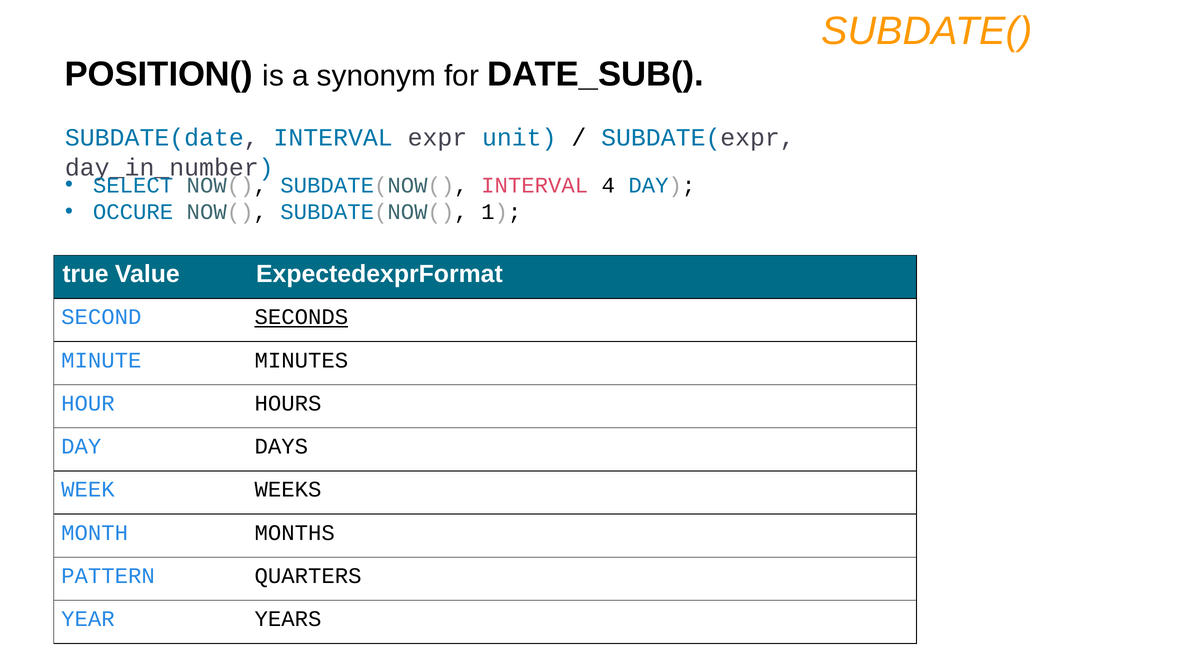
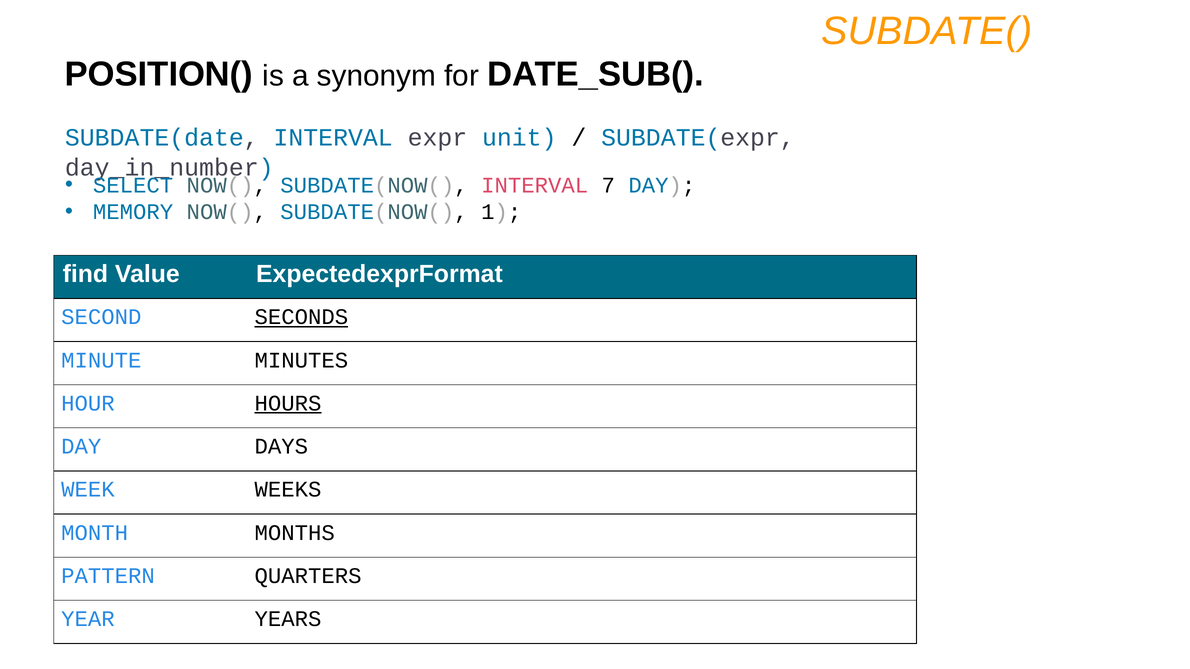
4: 4 -> 7
OCCURE: OCCURE -> MEMORY
true: true -> find
HOURS underline: none -> present
